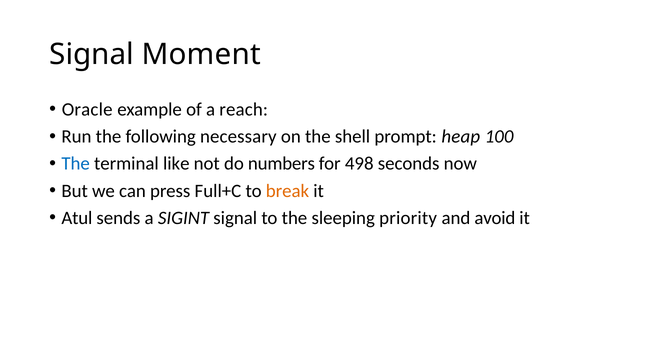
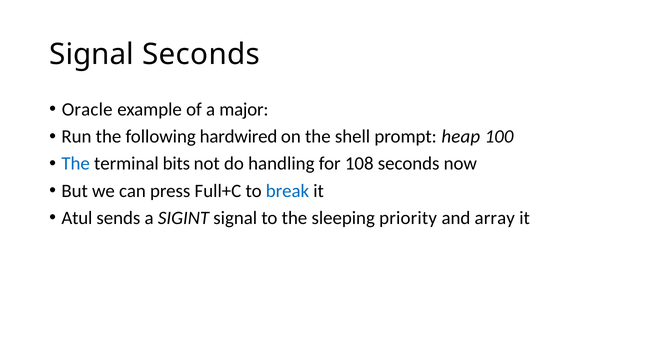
Signal Moment: Moment -> Seconds
reach: reach -> major
necessary: necessary -> hardwired
like: like -> bits
numbers: numbers -> handling
498: 498 -> 108
break colour: orange -> blue
avoid: avoid -> array
